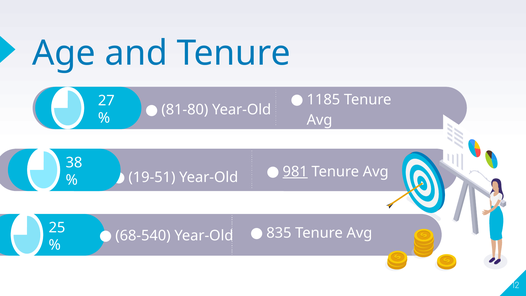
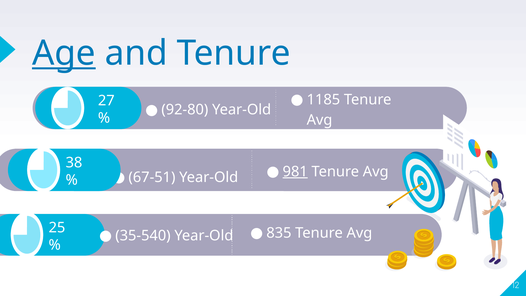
Age underline: none -> present
81-80: 81-80 -> 92-80
19-51: 19-51 -> 67-51
68-540: 68-540 -> 35-540
